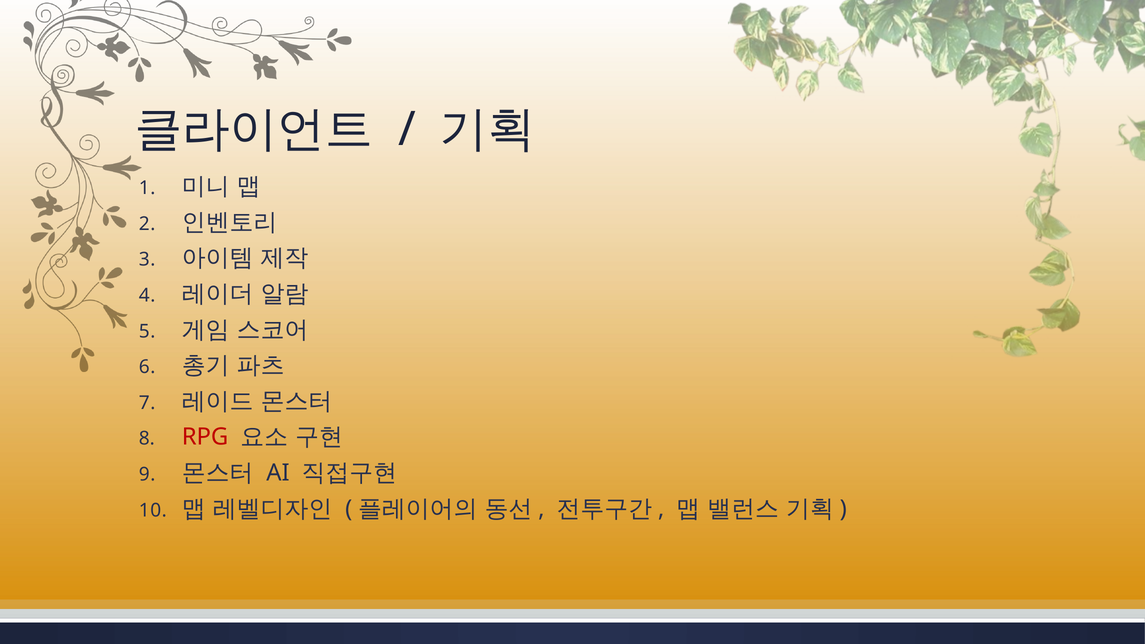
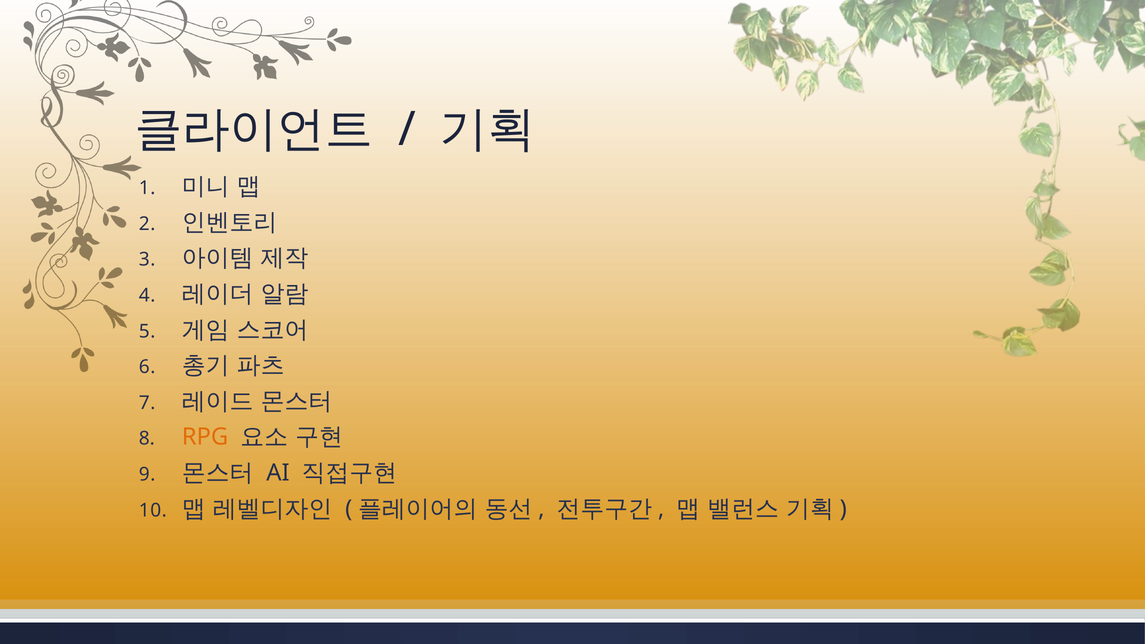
RPG colour: red -> orange
